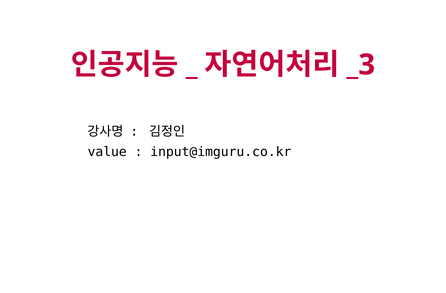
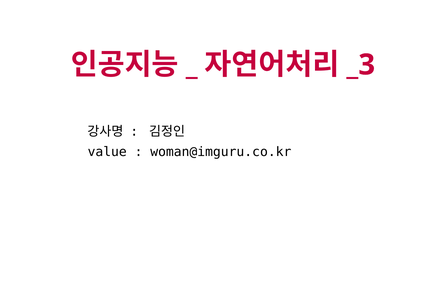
input@imguru.co.kr: input@imguru.co.kr -> woman@imguru.co.kr
